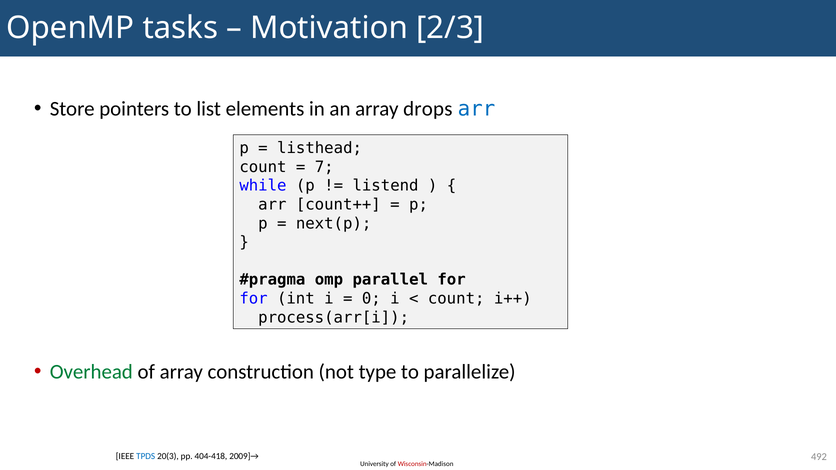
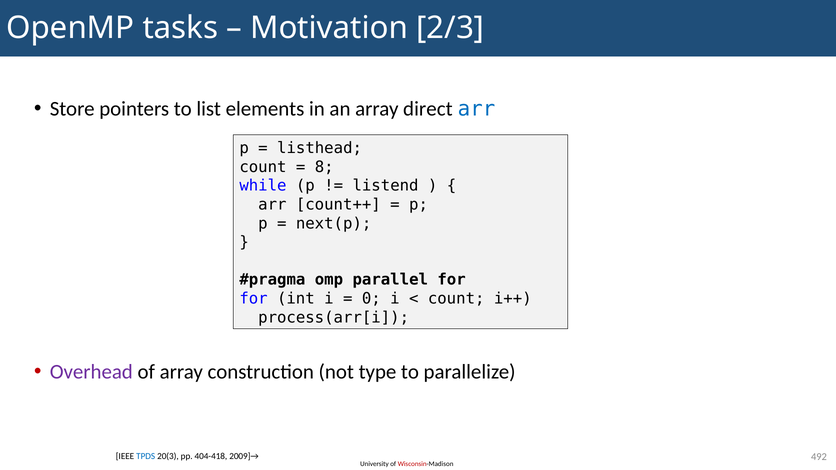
drops: drops -> direct
7: 7 -> 8
Overhead colour: green -> purple
